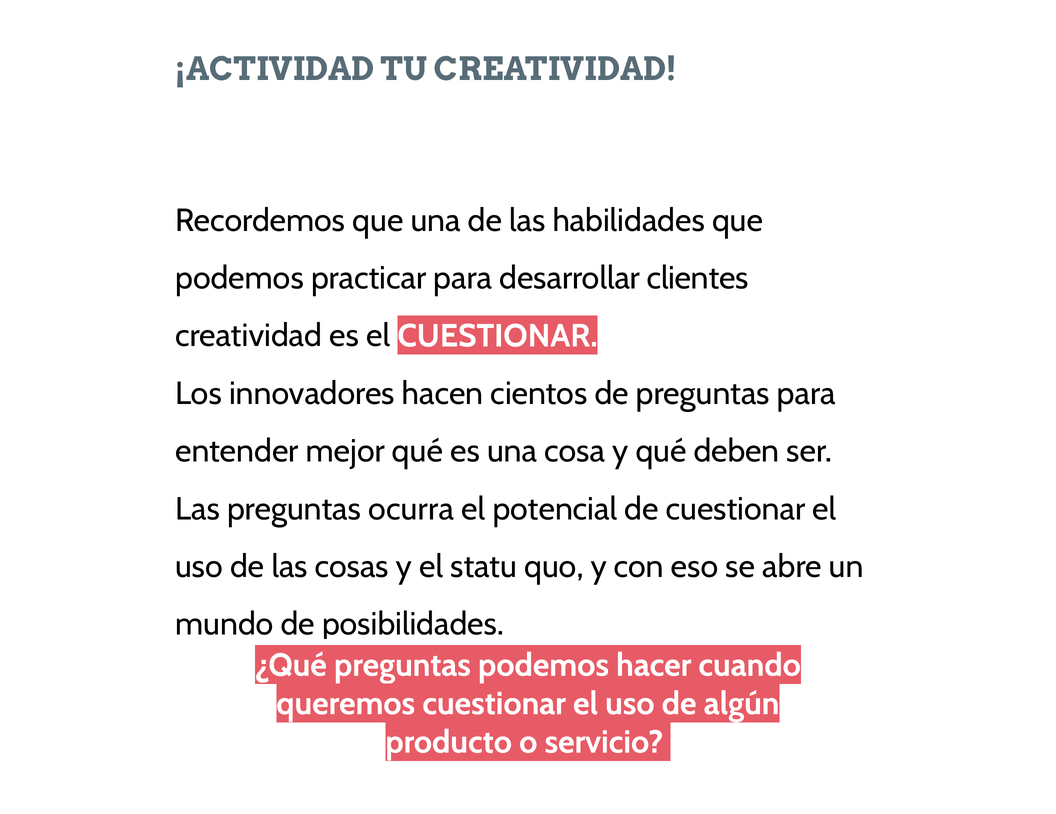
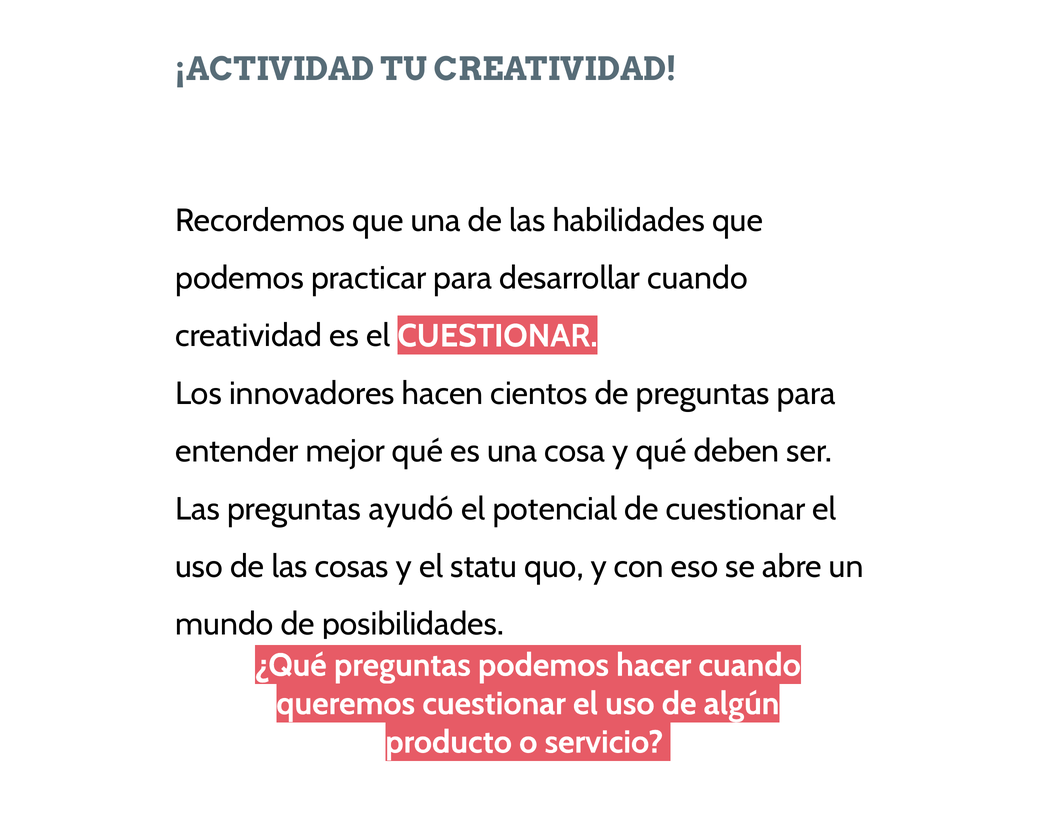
desarrollar clientes: clientes -> cuando
ocurra: ocurra -> ayudó
